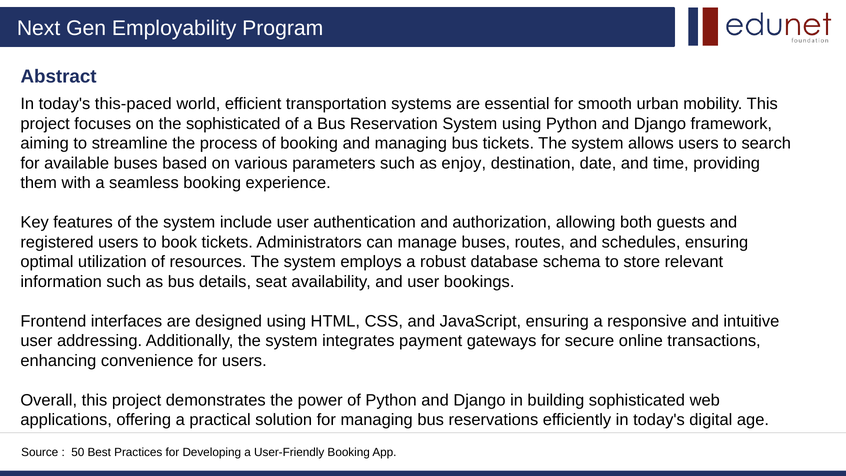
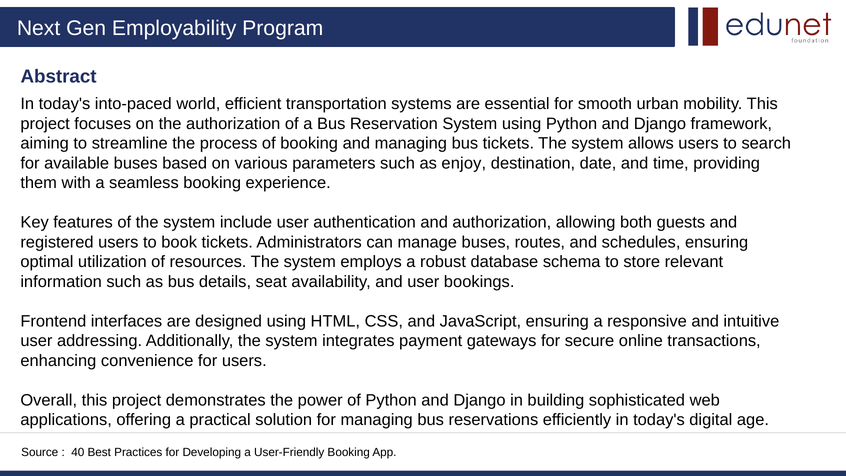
this-paced: this-paced -> into-paced
the sophisticated: sophisticated -> authorization
50: 50 -> 40
